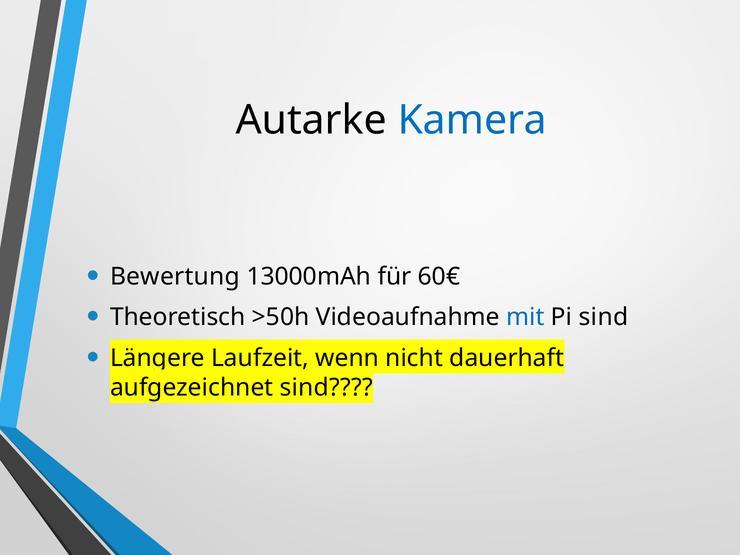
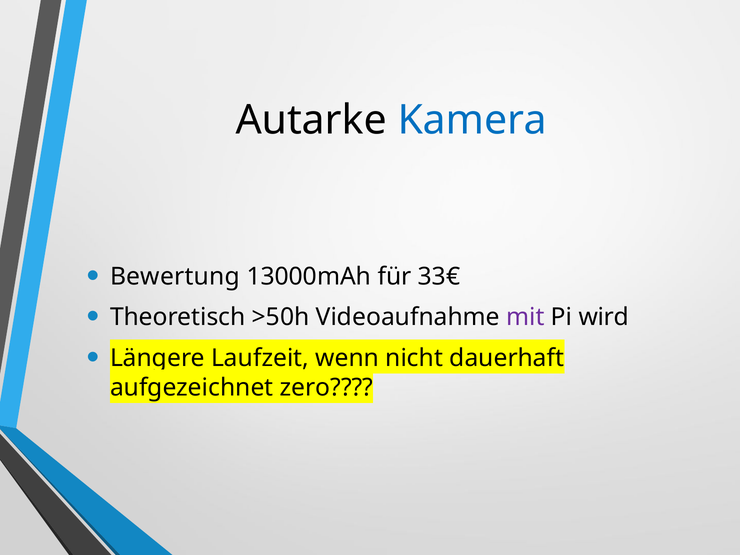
60€: 60€ -> 33€
mit colour: blue -> purple
Pi sind: sind -> wird
aufgezeichnet sind: sind -> zero
